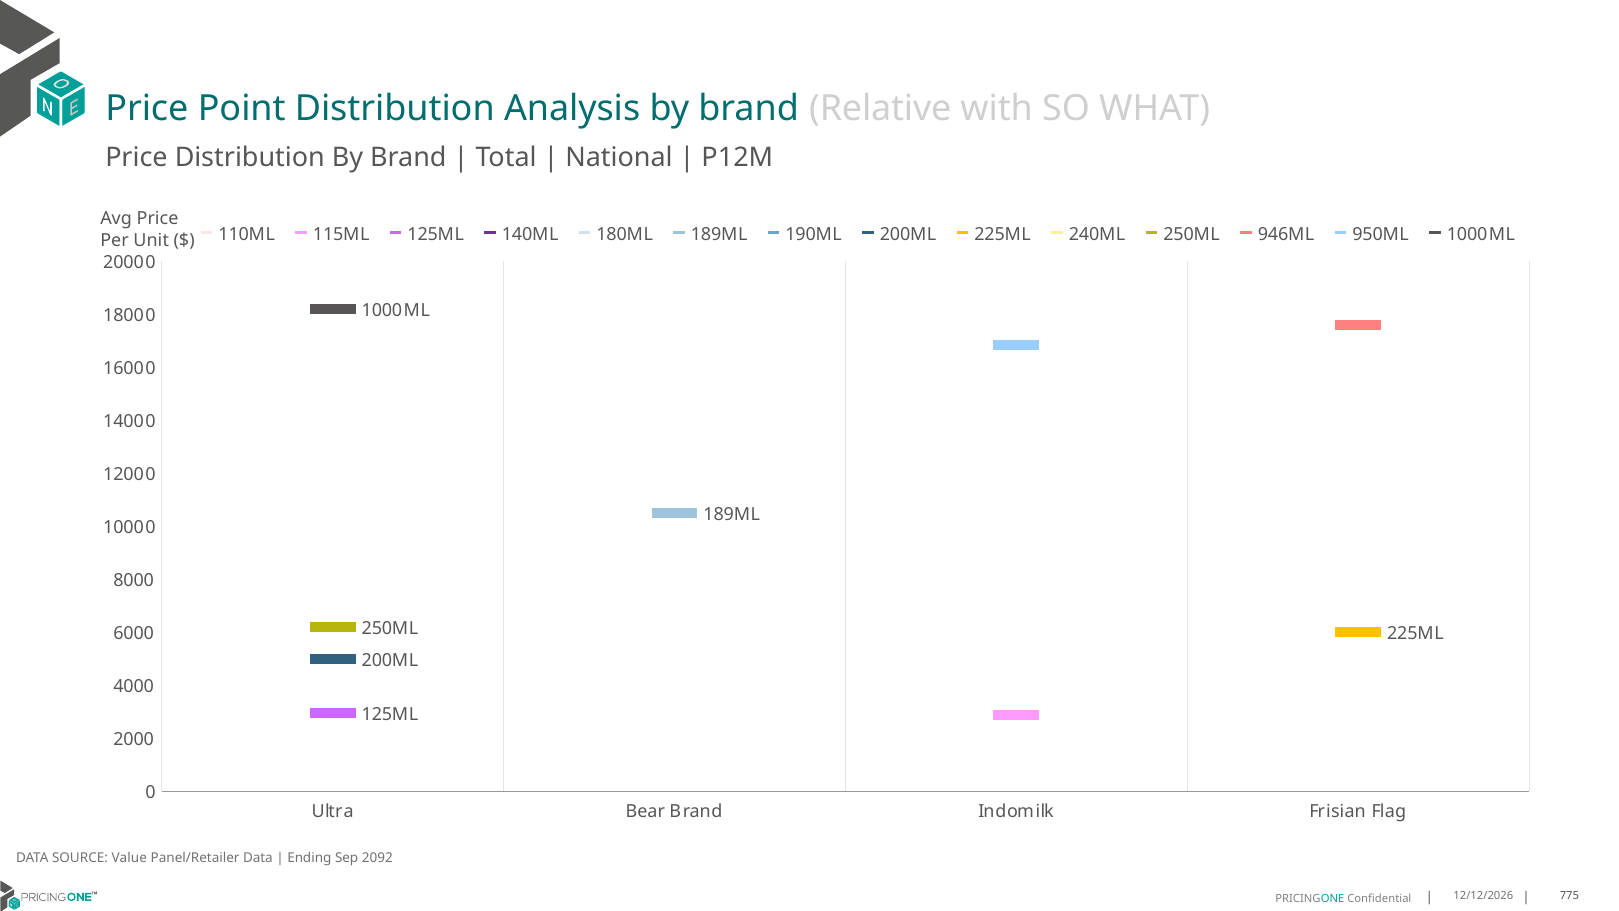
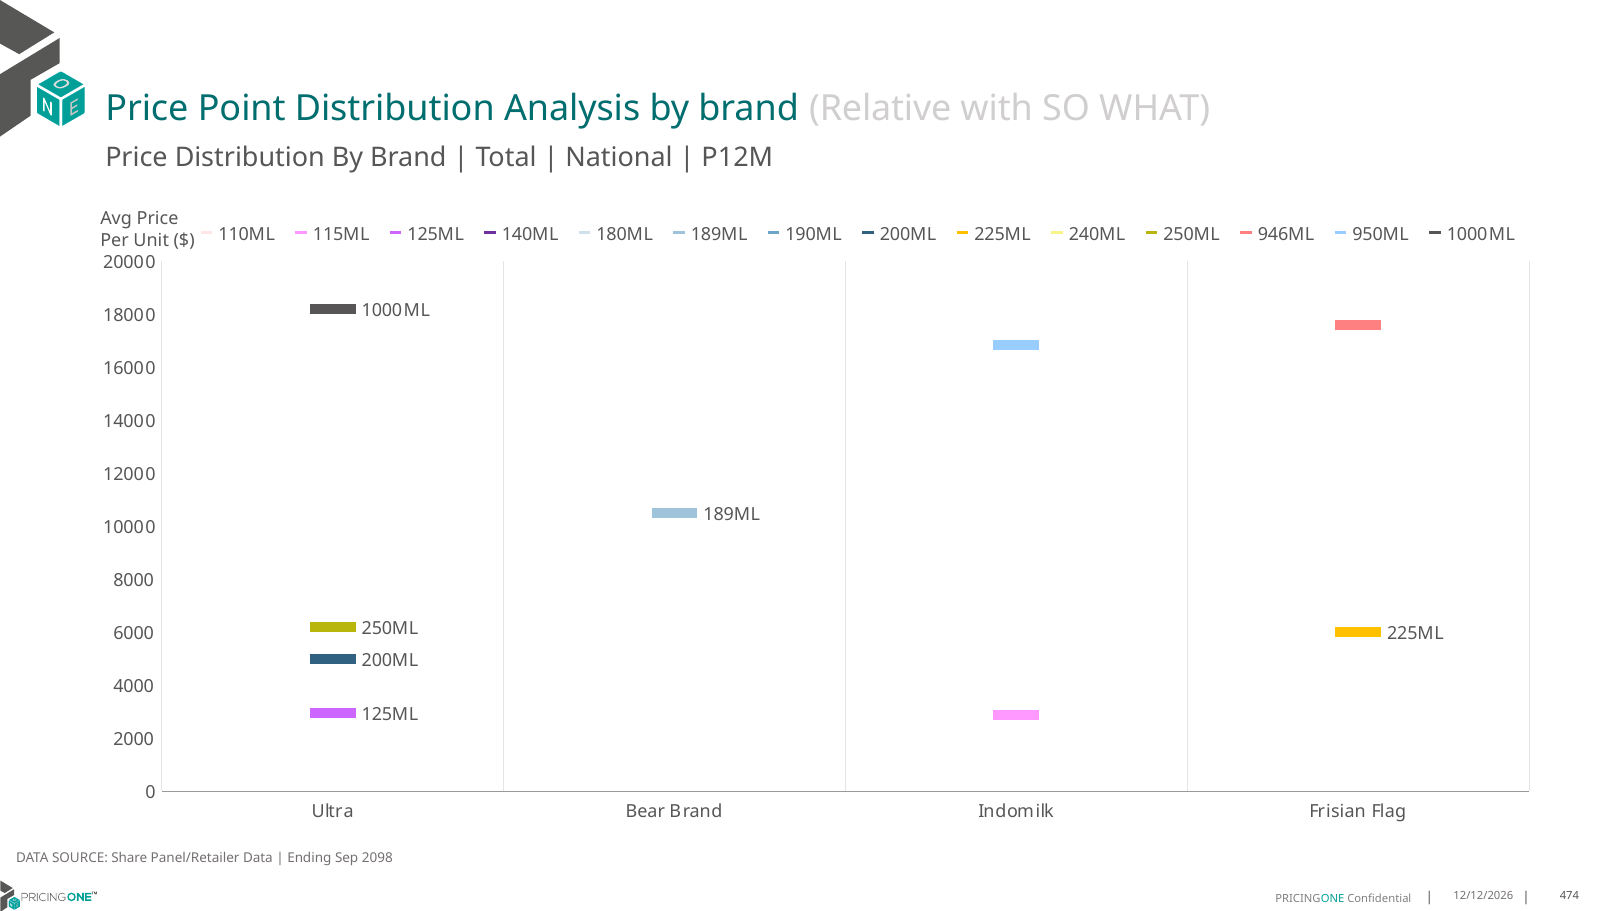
Value: Value -> Share
2092: 2092 -> 2098
775: 775 -> 474
